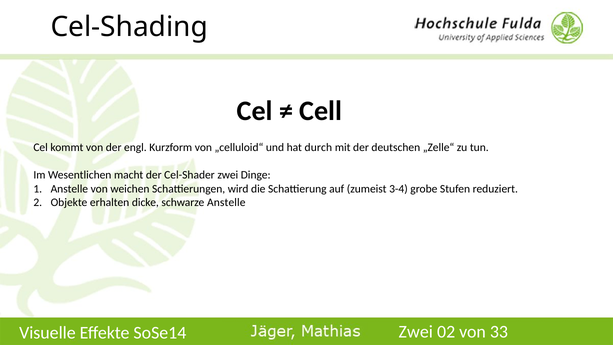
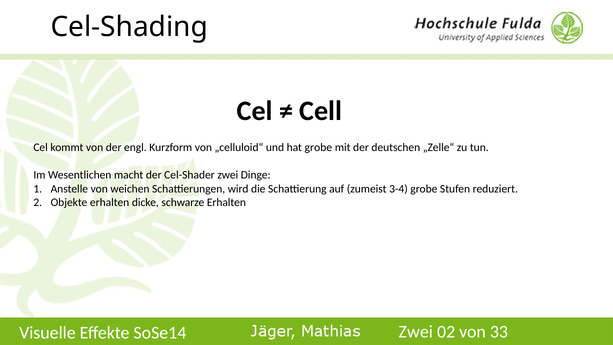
hat durch: durch -> grobe
schwarze Anstelle: Anstelle -> Erhalten
